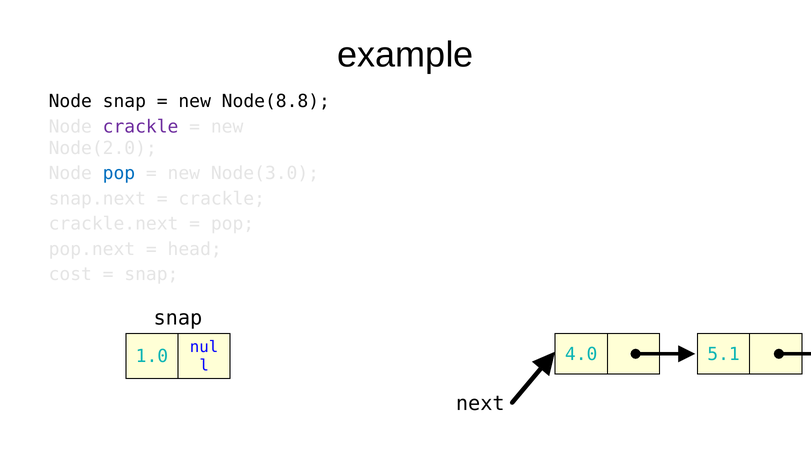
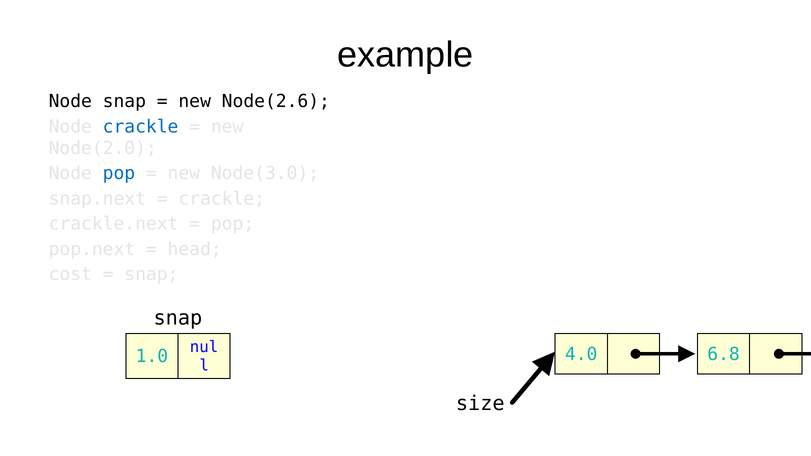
Node(8.8: Node(8.8 -> Node(2.6
crackle at (141, 127) colour: purple -> blue
5.1: 5.1 -> 6.8
next: next -> size
